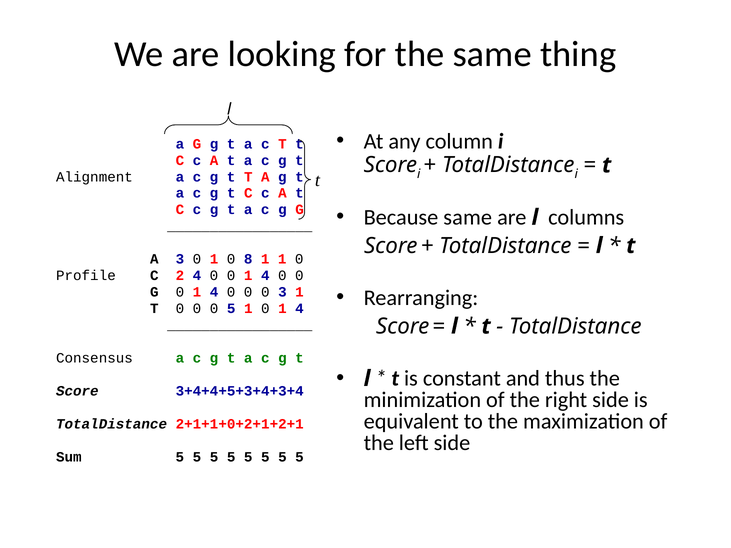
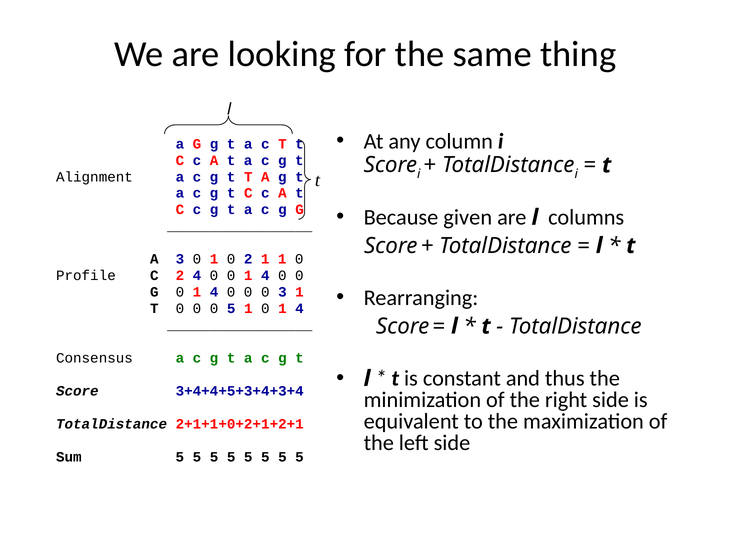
Because same: same -> given
0 8: 8 -> 2
